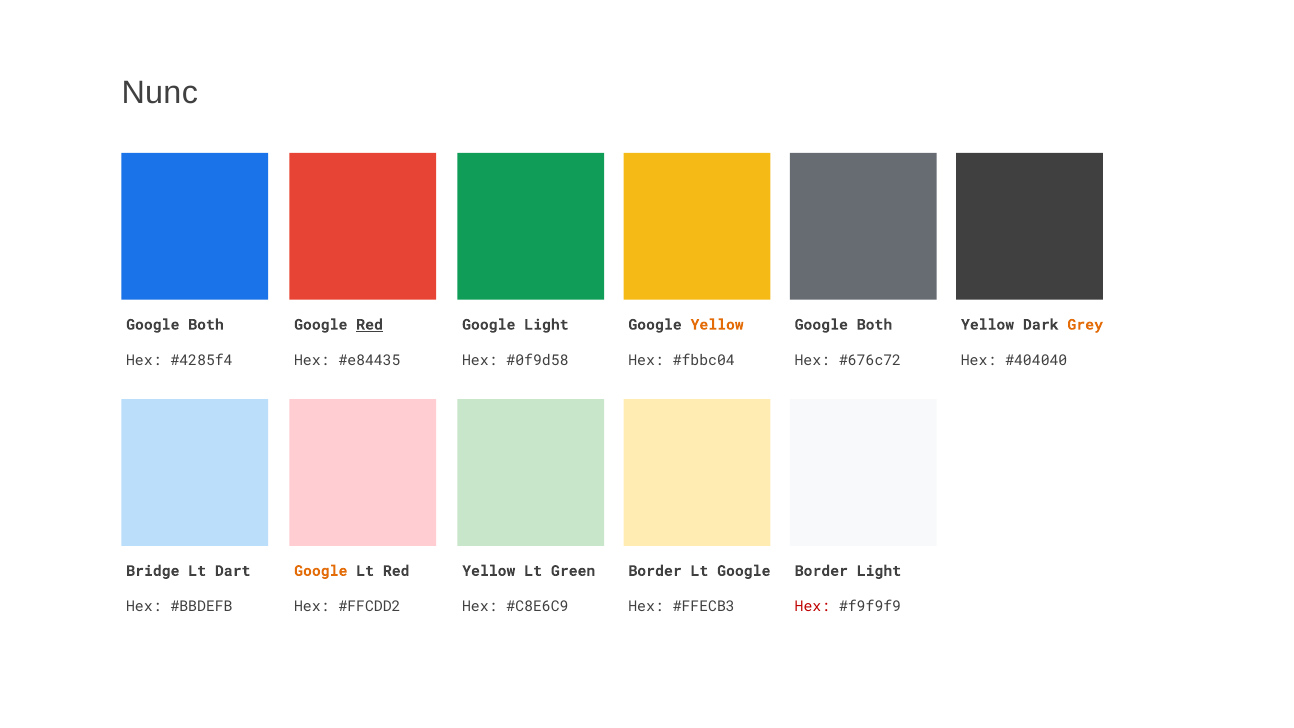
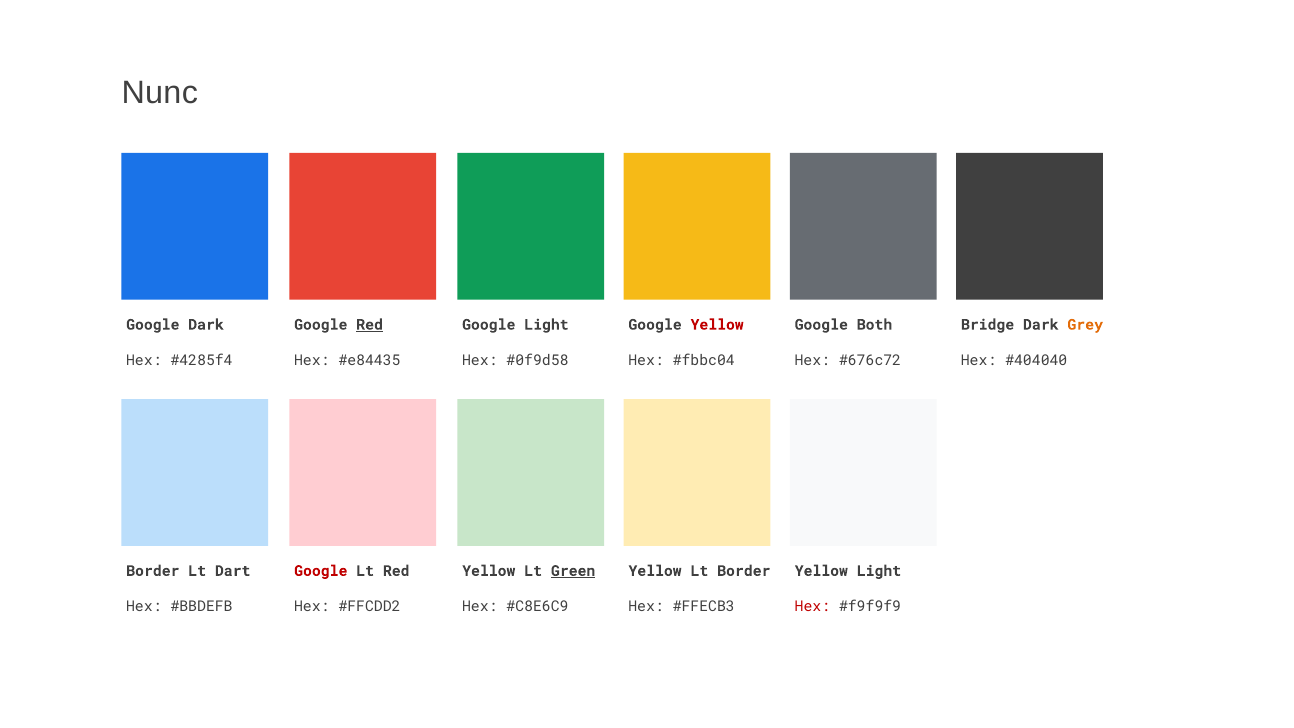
Both at (206, 325): Both -> Dark
Yellow at (717, 325) colour: orange -> red
Yellow at (988, 325): Yellow -> Bridge
Bridge at (153, 571): Bridge -> Border
Google at (321, 571) colour: orange -> red
Green underline: none -> present
Border at (655, 571): Border -> Yellow
Lt Google: Google -> Border
Border at (821, 571): Border -> Yellow
